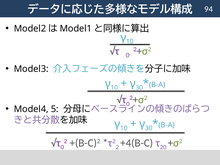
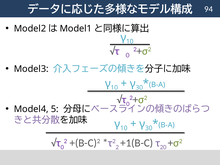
+4(B-C: +4(B-C -> +1(B-C
